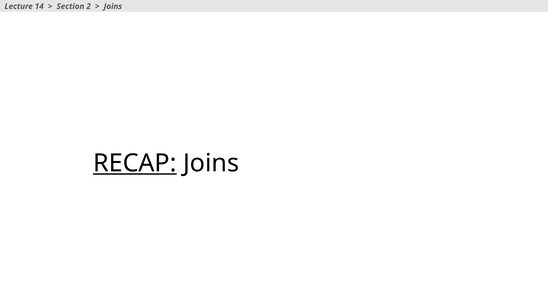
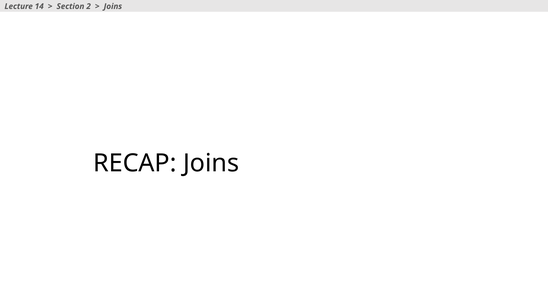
RECAP underline: present -> none
